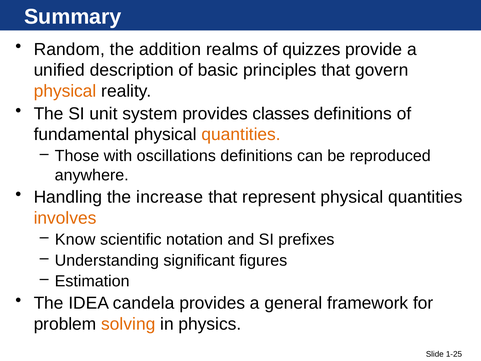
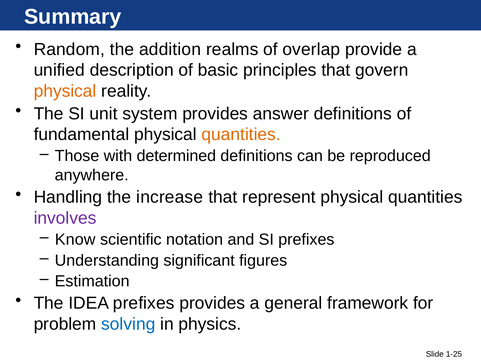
quizzes: quizzes -> overlap
classes: classes -> answer
oscillations: oscillations -> determined
involves colour: orange -> purple
IDEA candela: candela -> prefixes
solving colour: orange -> blue
